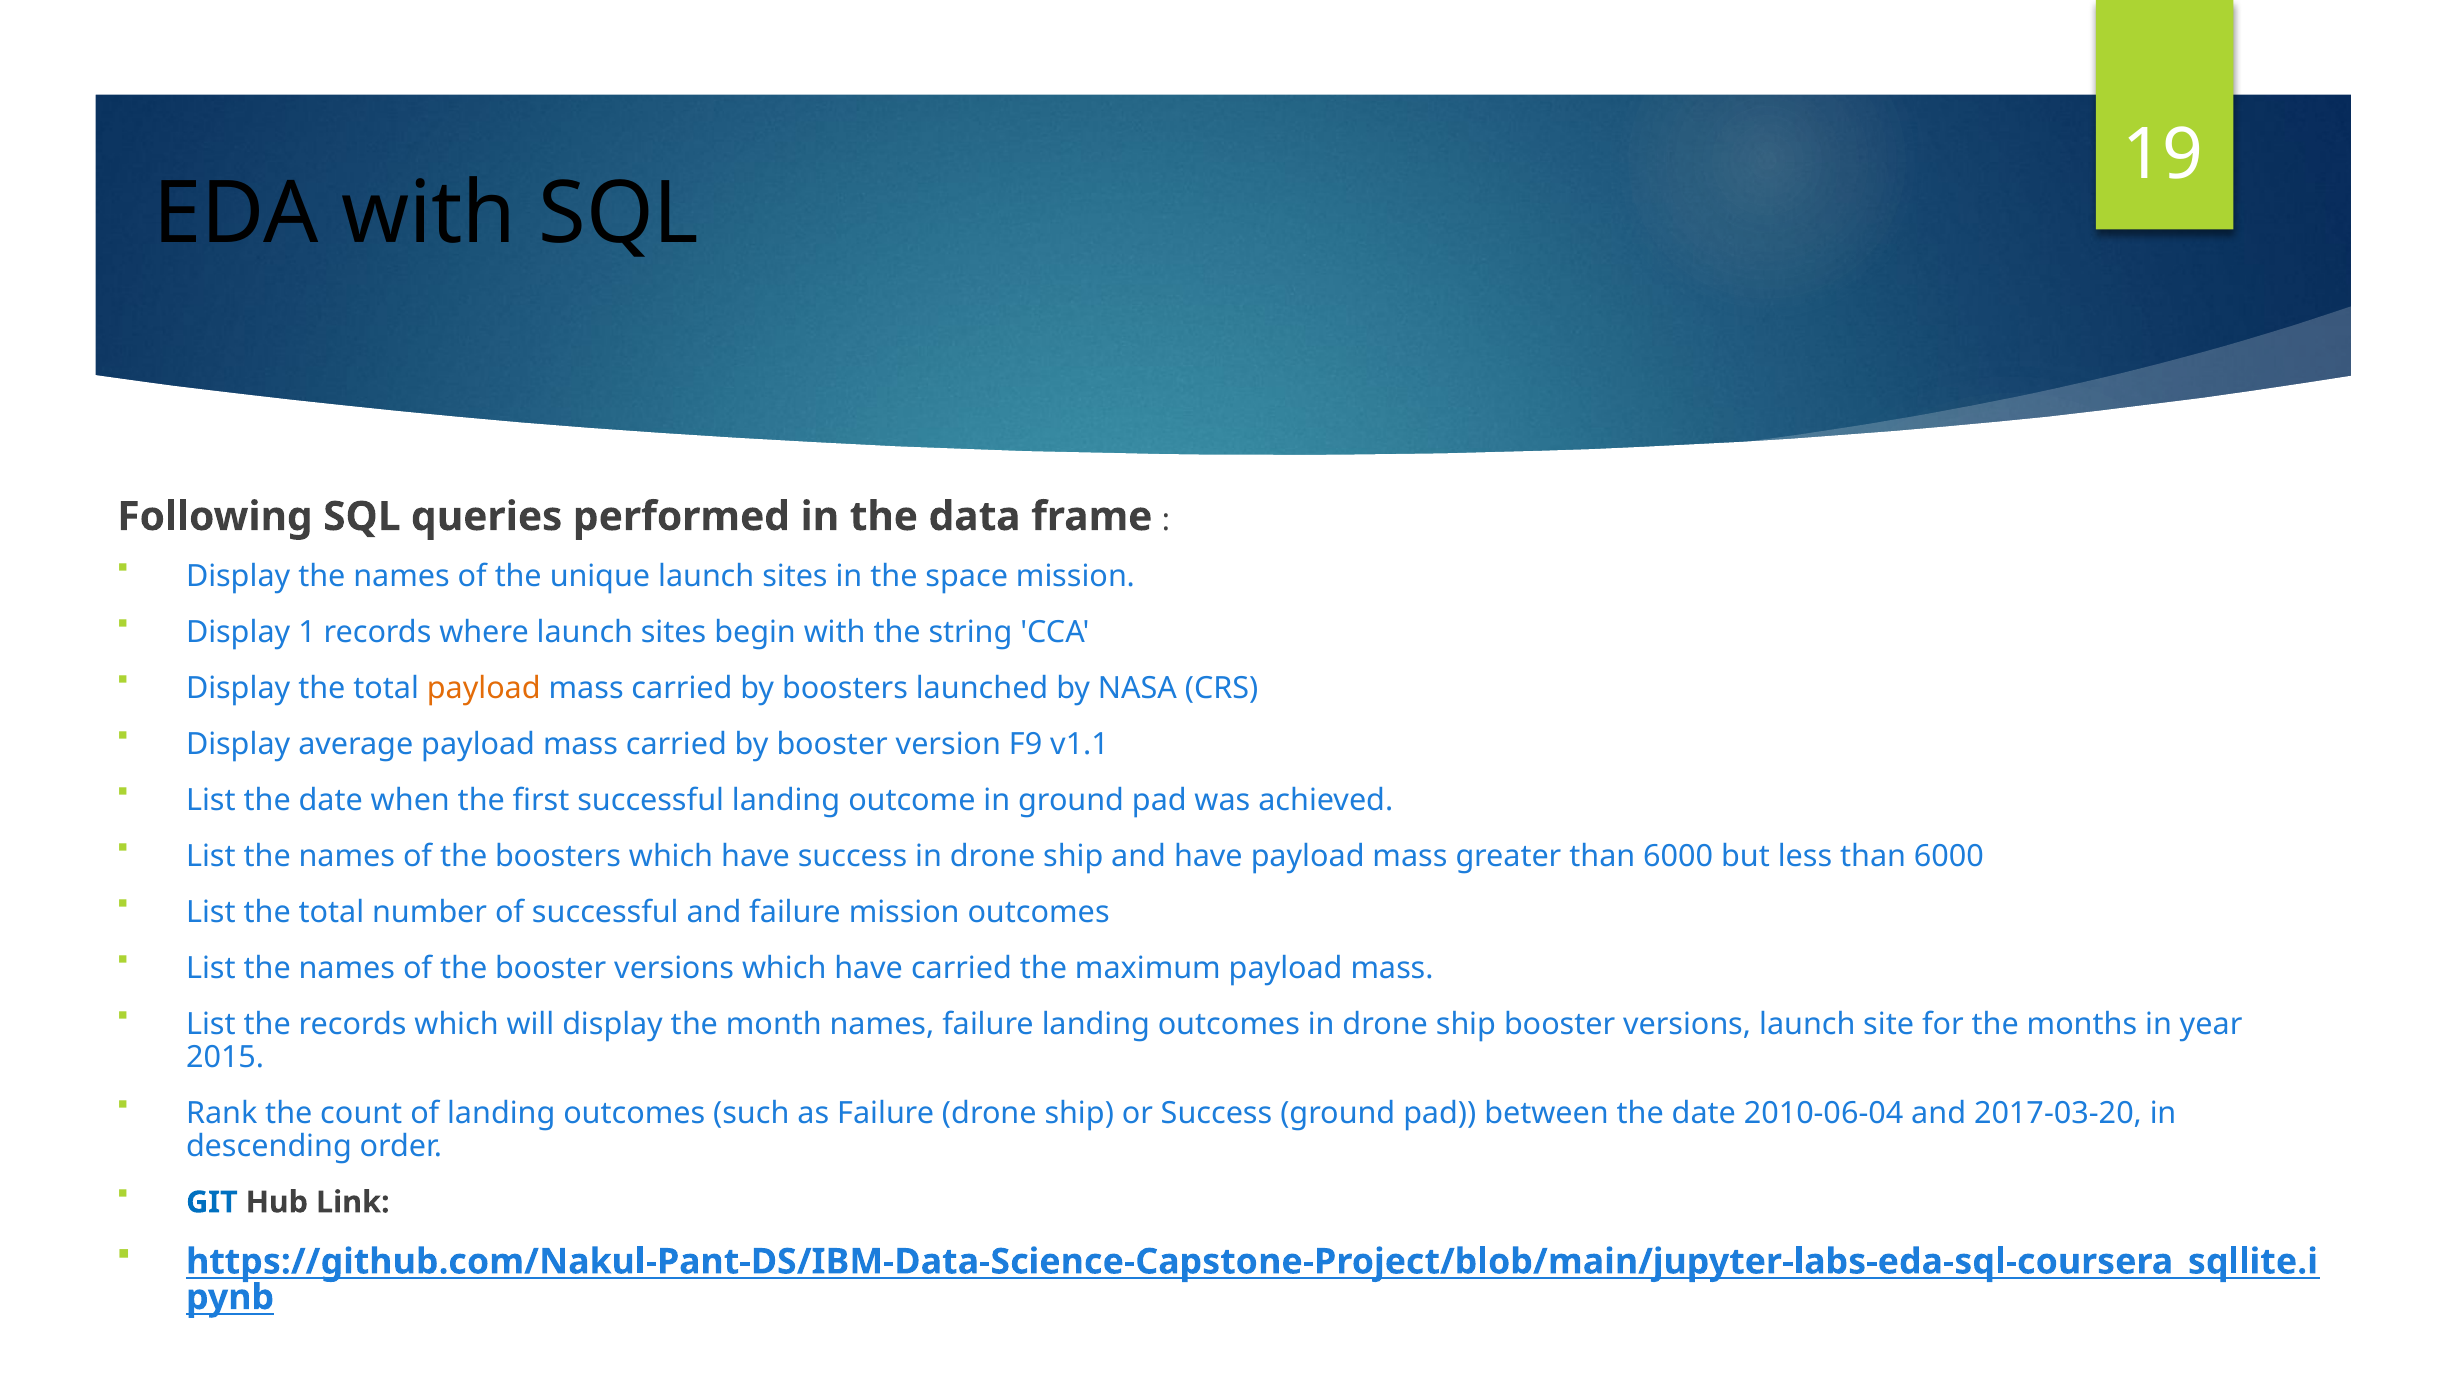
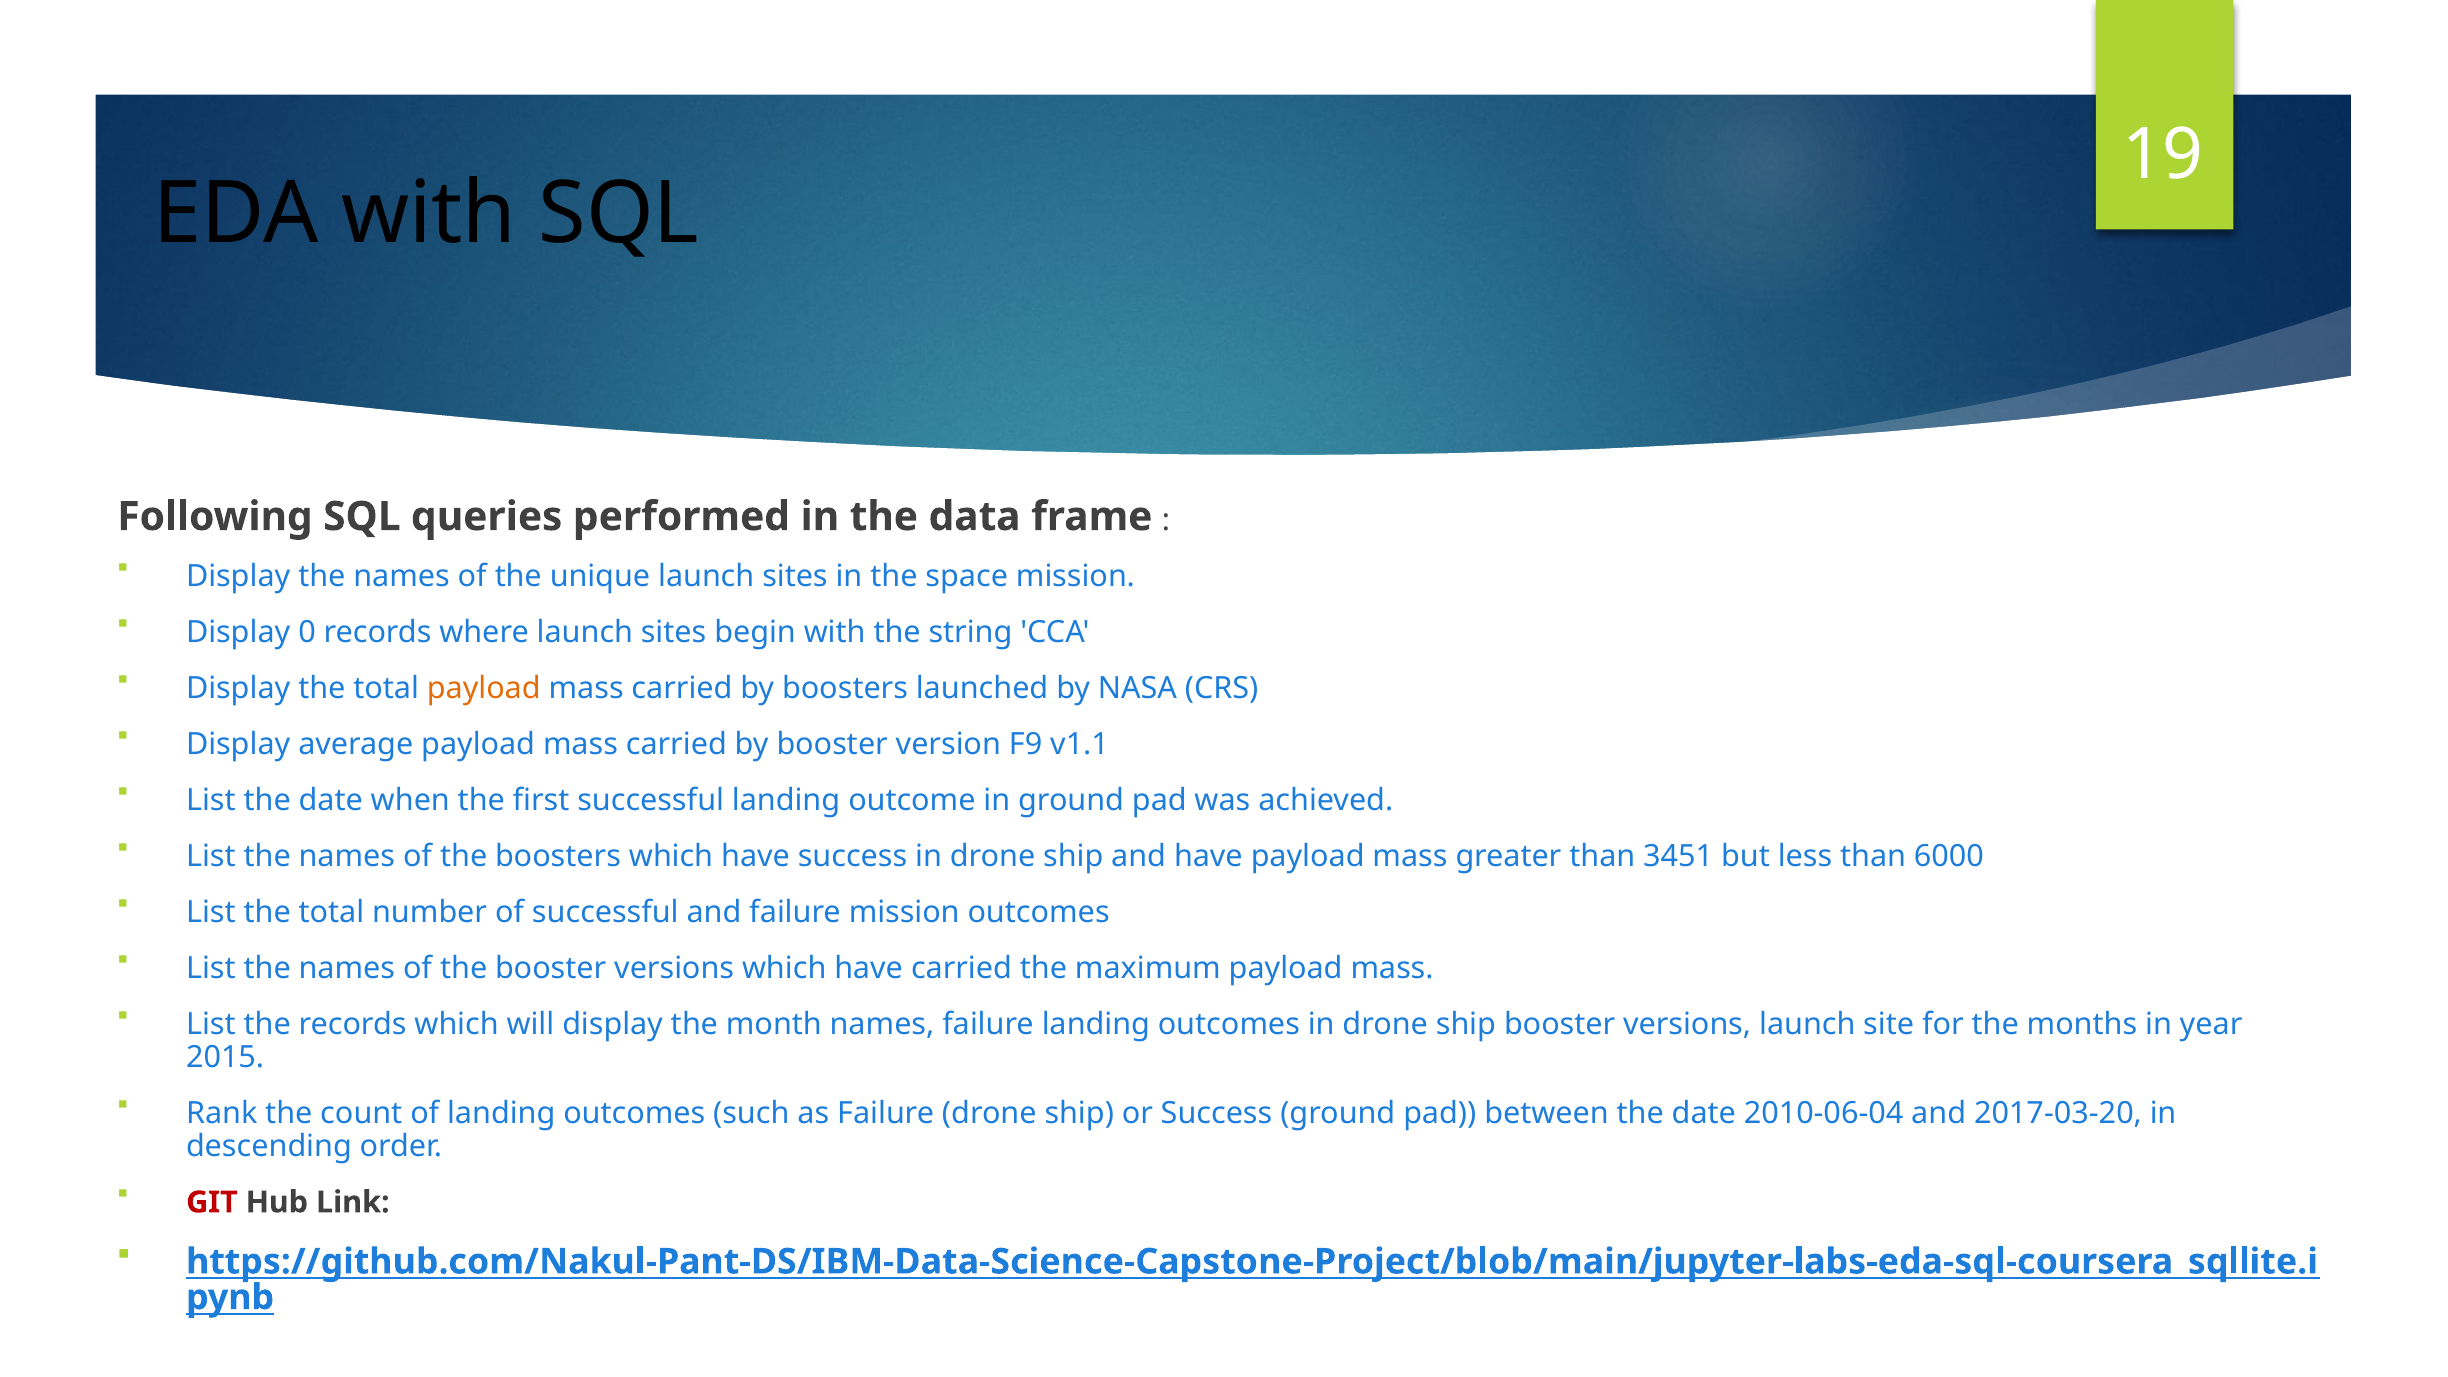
1: 1 -> 0
greater than 6000: 6000 -> 3451
GIT colour: blue -> red
